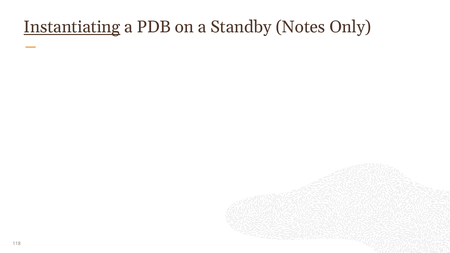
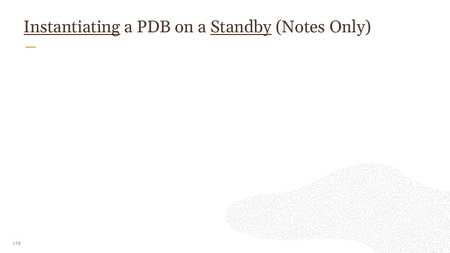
Standby underline: none -> present
